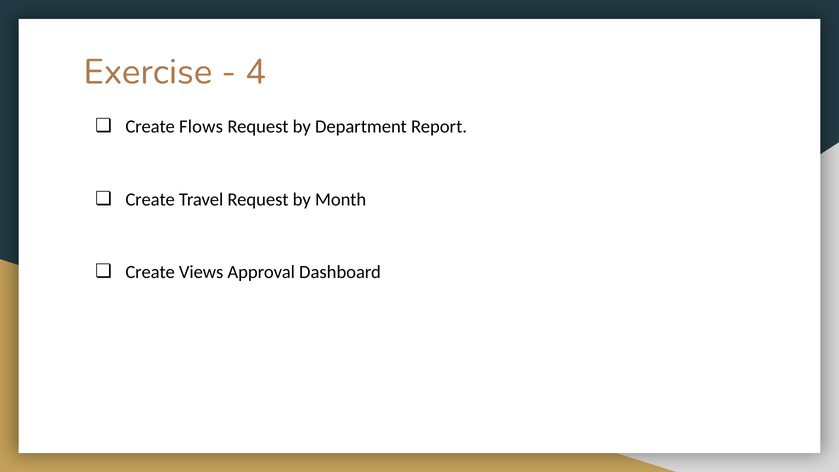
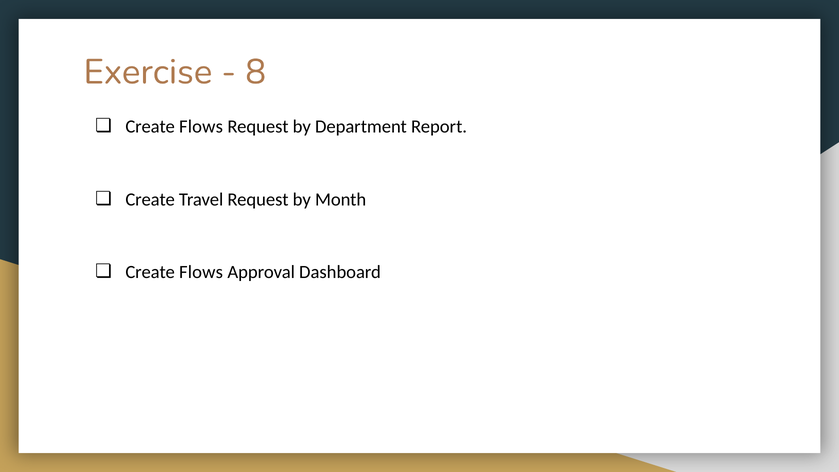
4: 4 -> 8
Views at (201, 272): Views -> Flows
